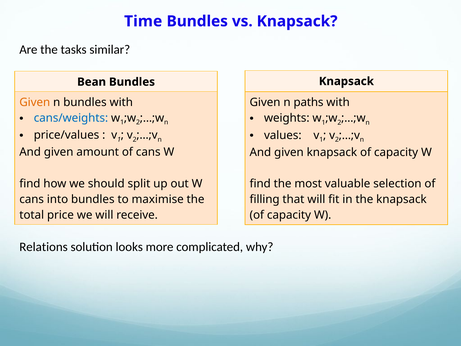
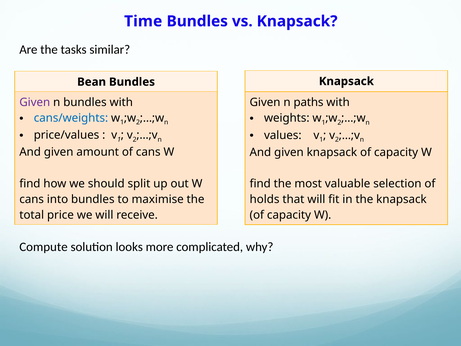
Given at (35, 102) colour: orange -> purple
filling: filling -> holds
Relations: Relations -> Compute
